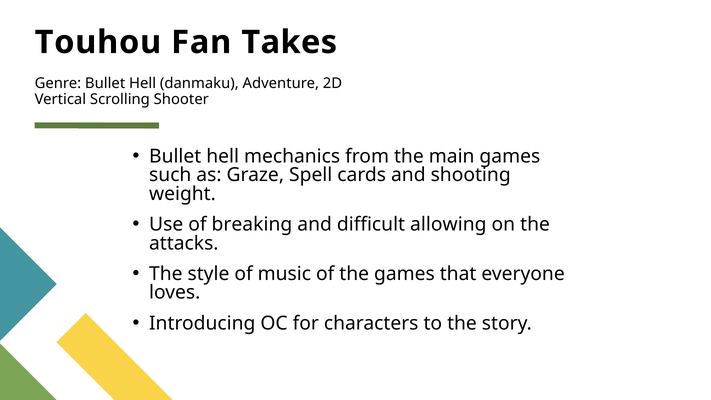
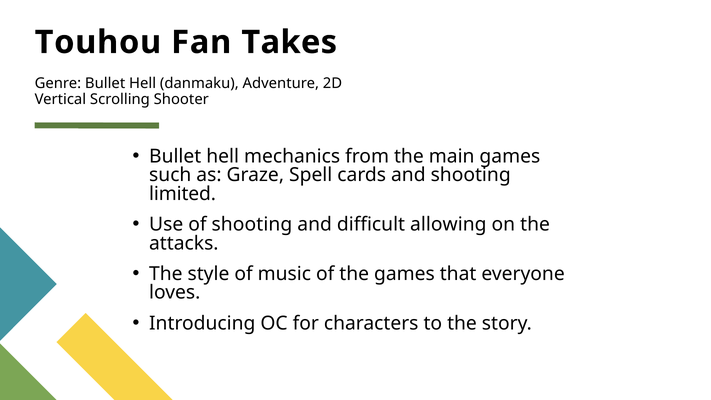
weight: weight -> limited
of breaking: breaking -> shooting
